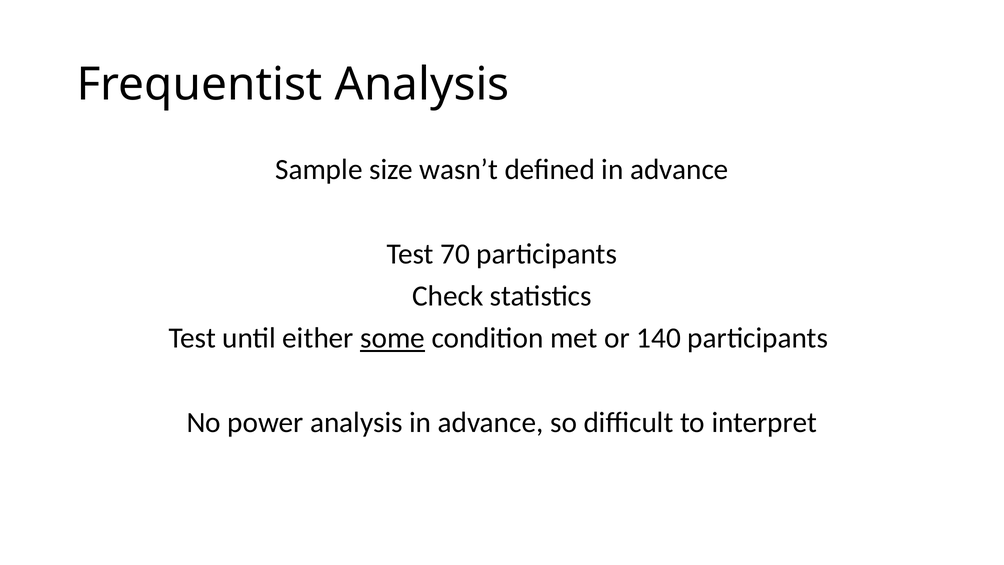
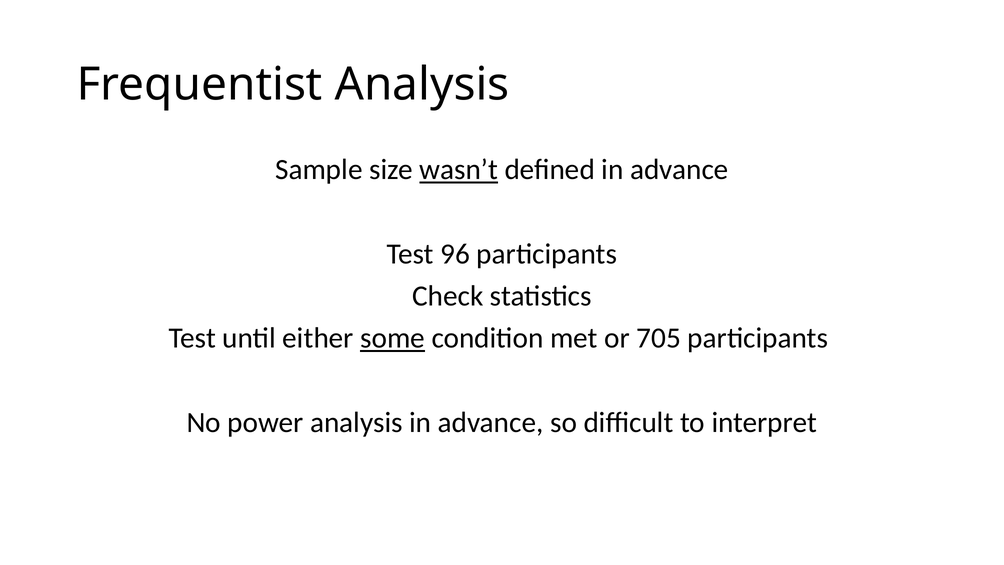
wasn’t underline: none -> present
70: 70 -> 96
140: 140 -> 705
